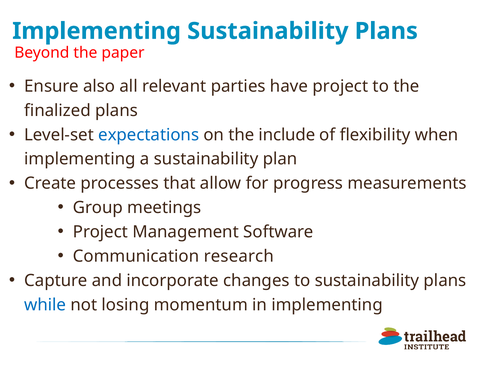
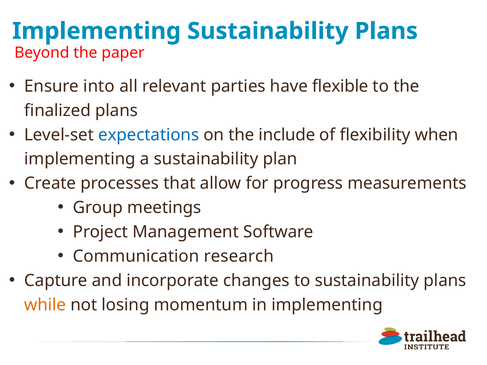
also: also -> into
have project: project -> flexible
while colour: blue -> orange
